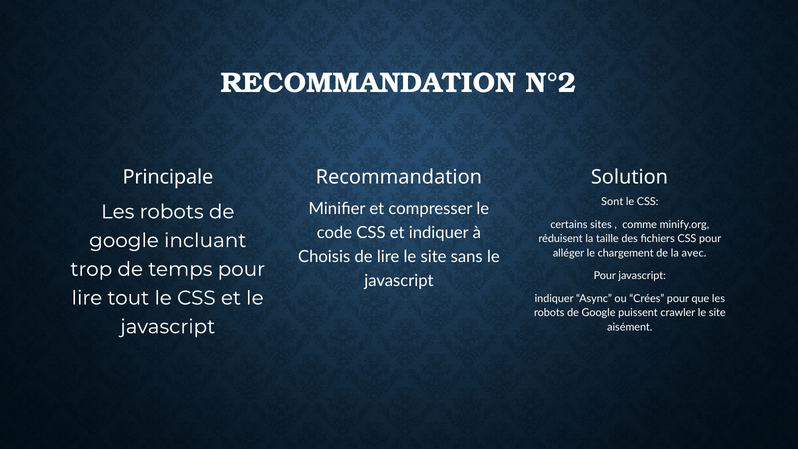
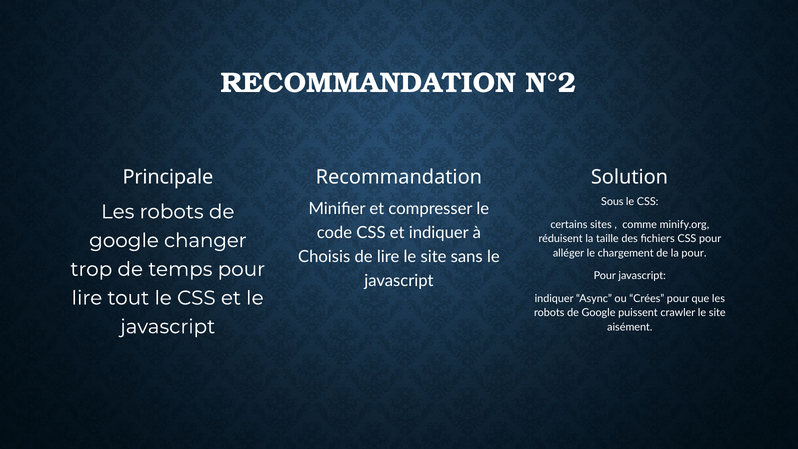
Sont: Sont -> Sous
incluant: incluant -> changer
la avec: avec -> pour
